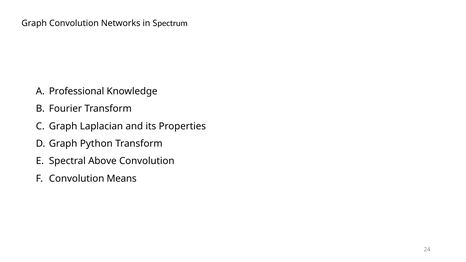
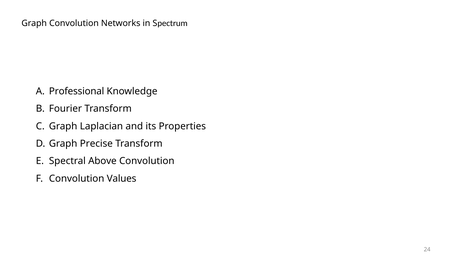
Python: Python -> Precise
Means: Means -> Values
